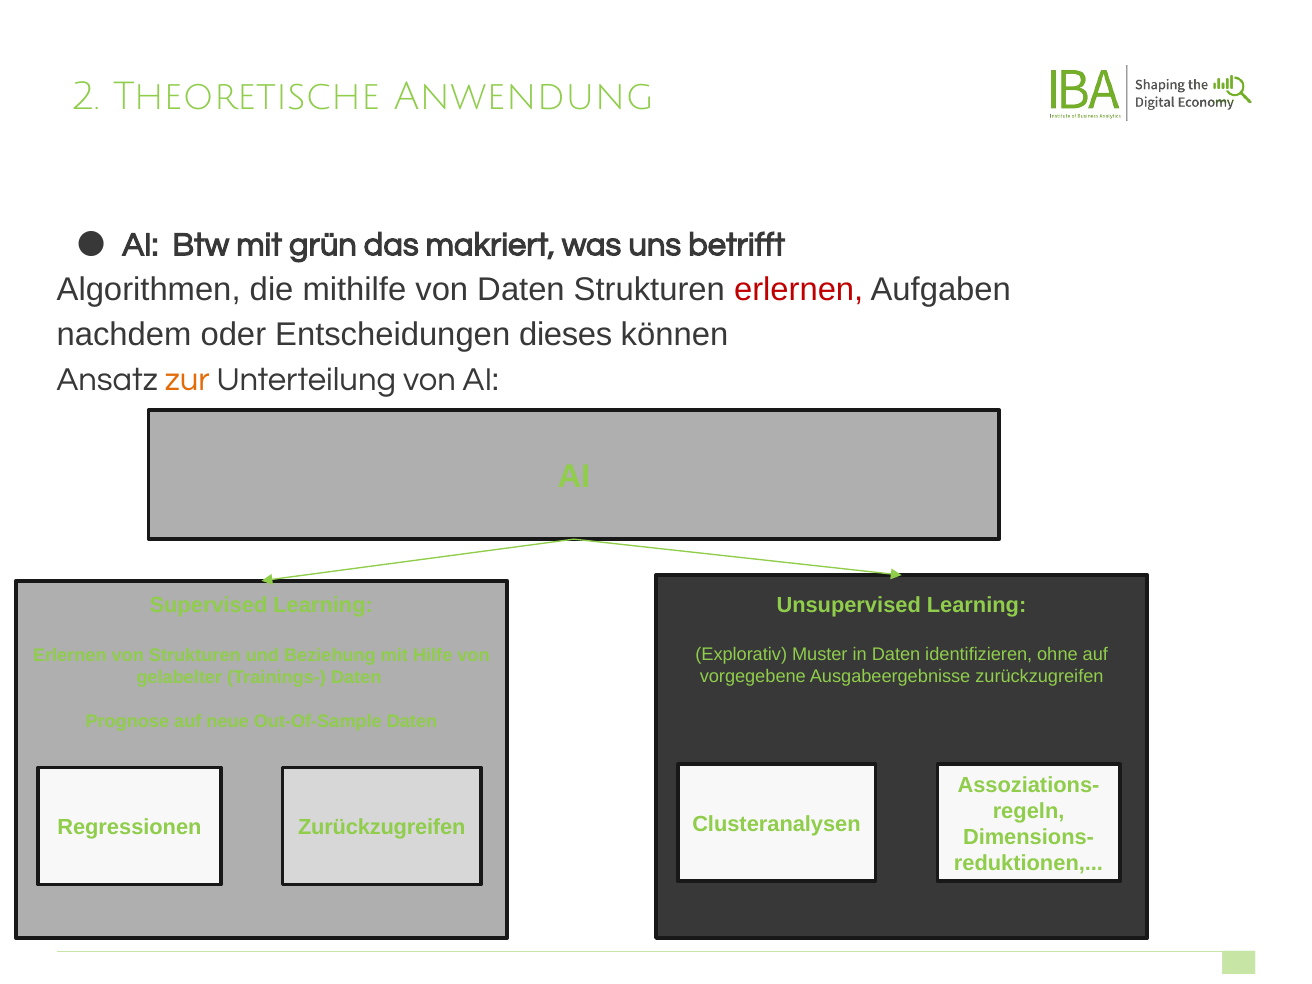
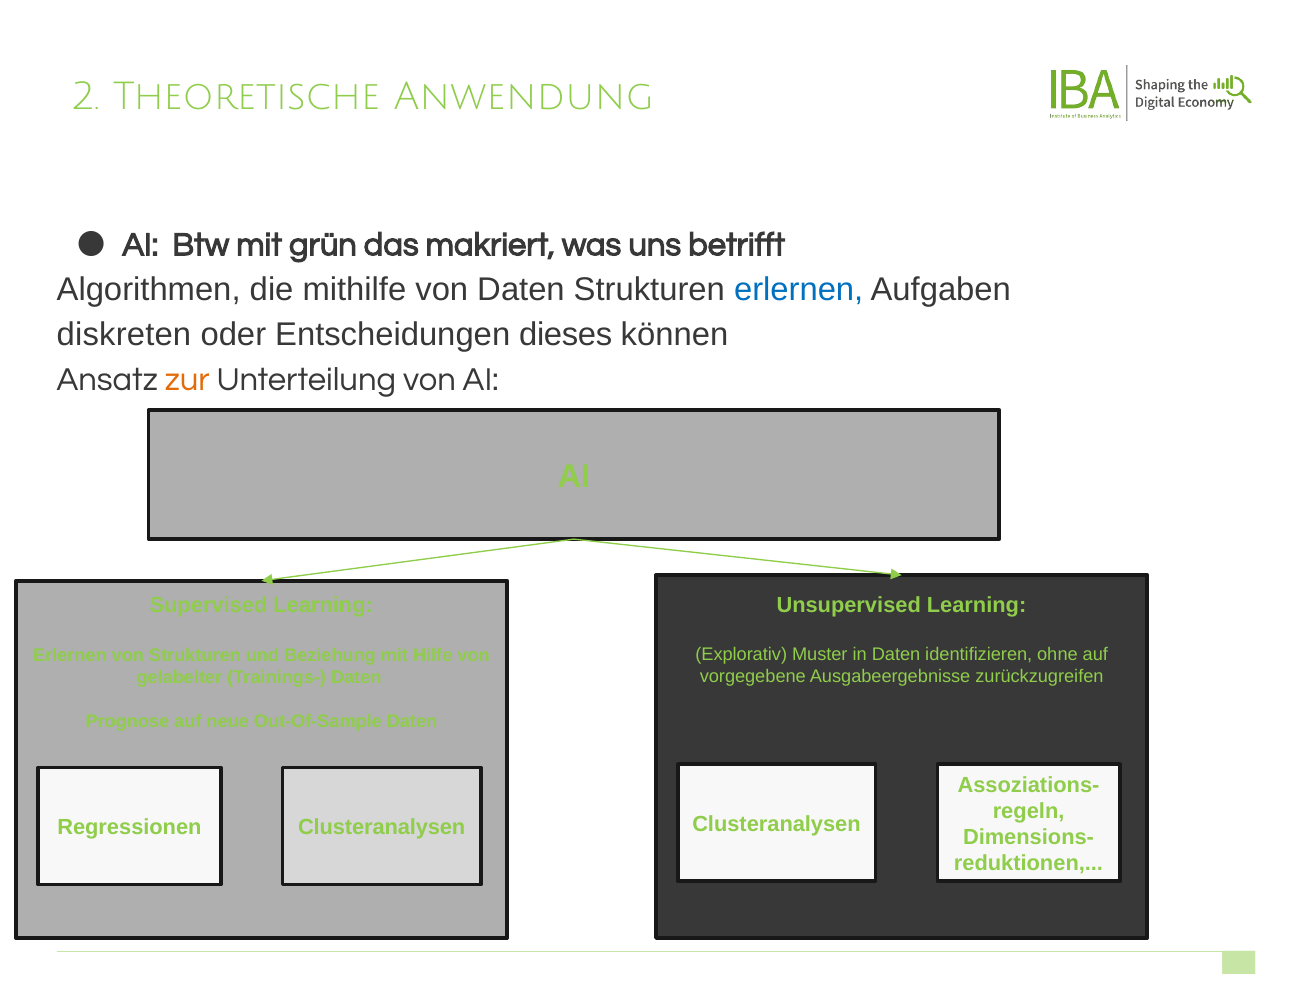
erlernen at (799, 290) colour: red -> blue
nachdem: nachdem -> diskreten
Regressionen Zurückzugreifen: Zurückzugreifen -> Clusteranalysen
